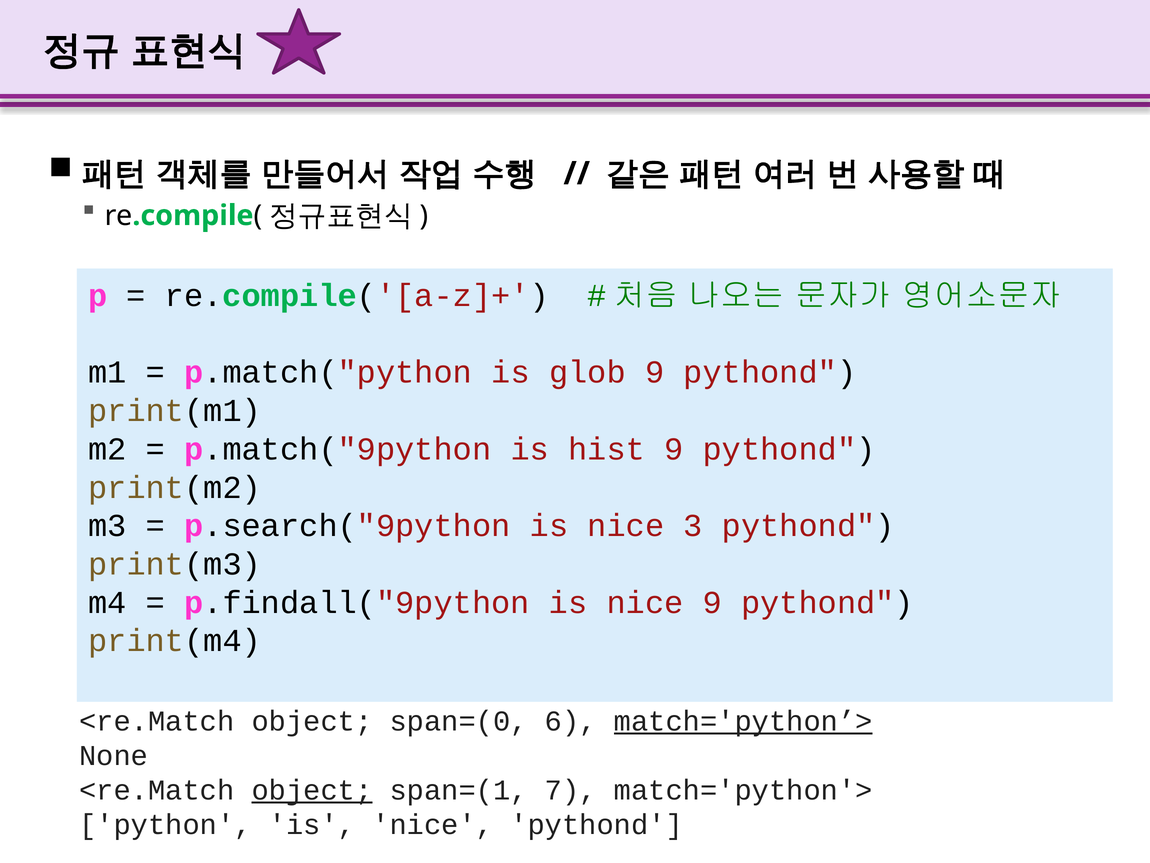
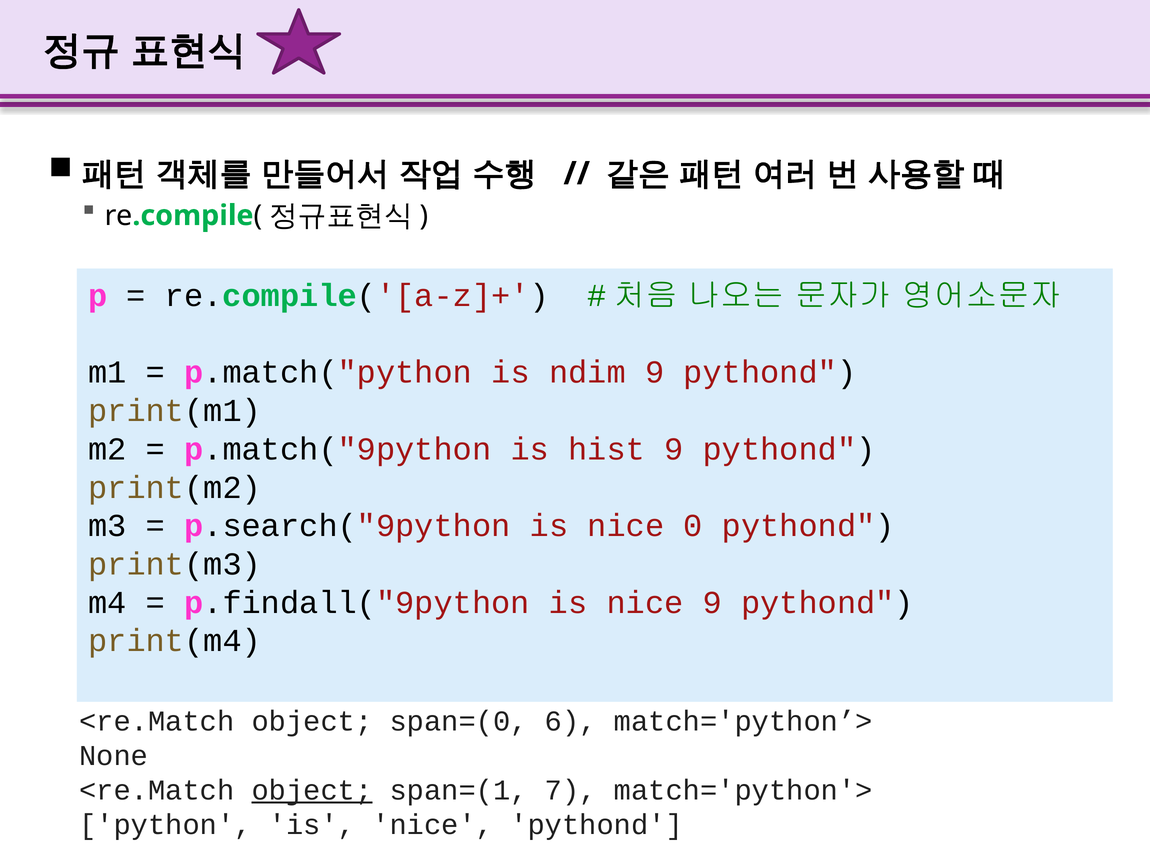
glob: glob -> ndim
3: 3 -> 0
match='python’> underline: present -> none
